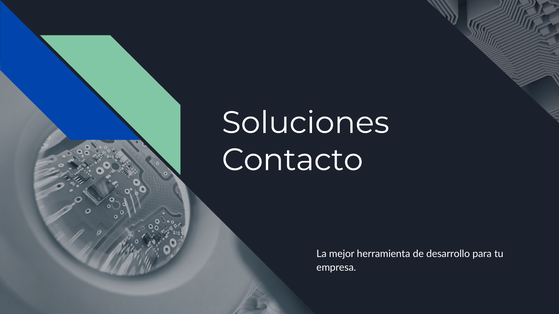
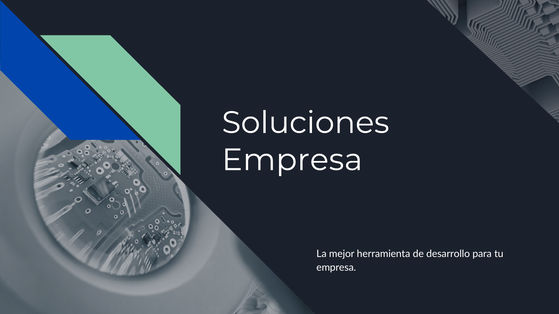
Contacto at (292, 160): Contacto -> Empresa
